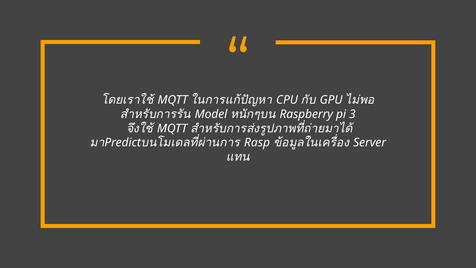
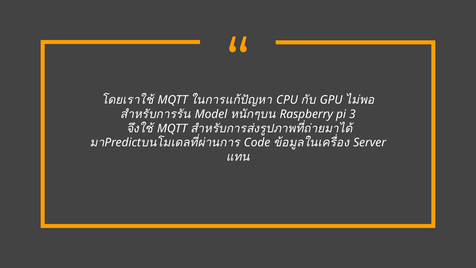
Rasp: Rasp -> Code
